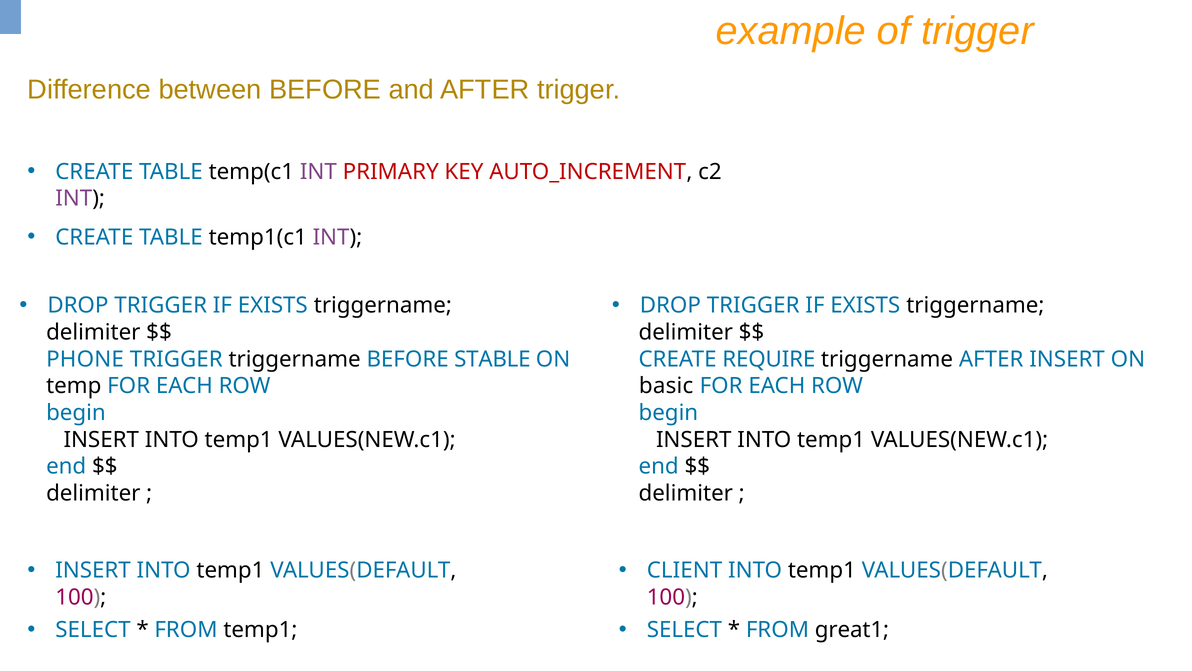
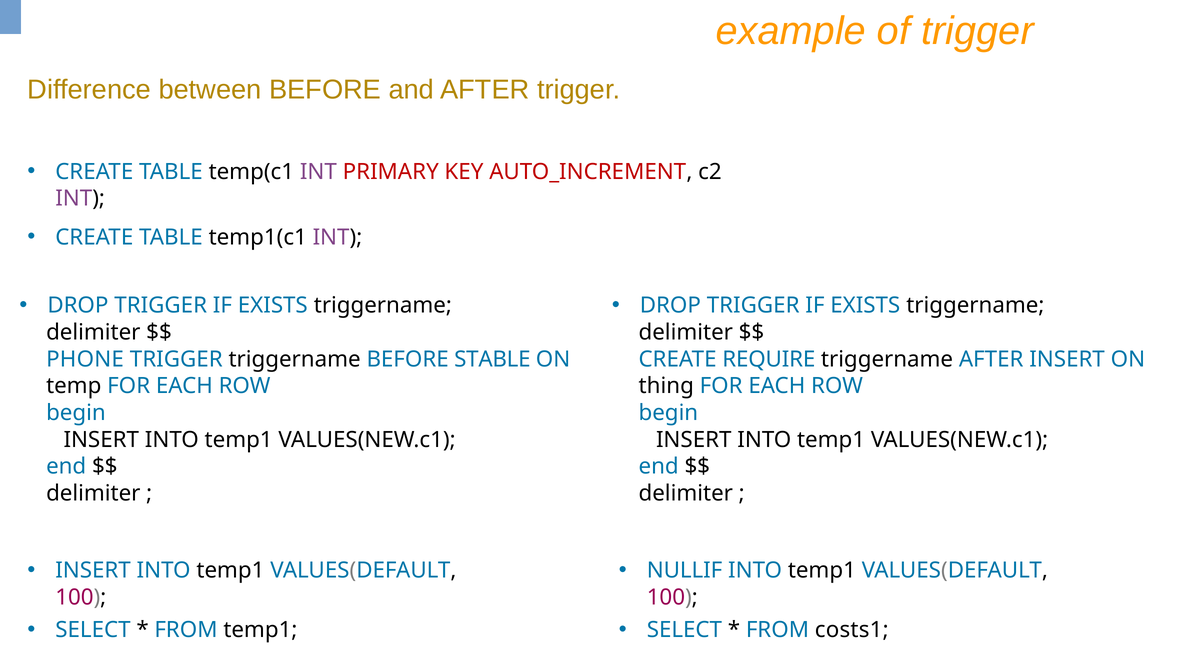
basic: basic -> thing
CLIENT: CLIENT -> NULLIF
great1: great1 -> costs1
